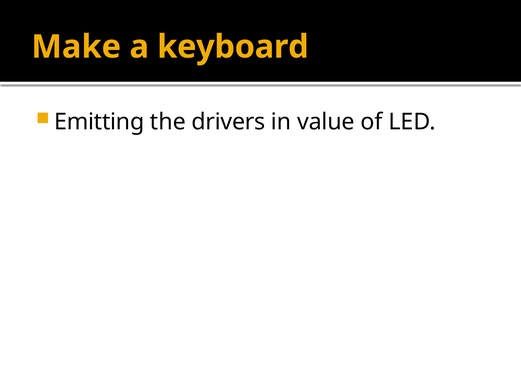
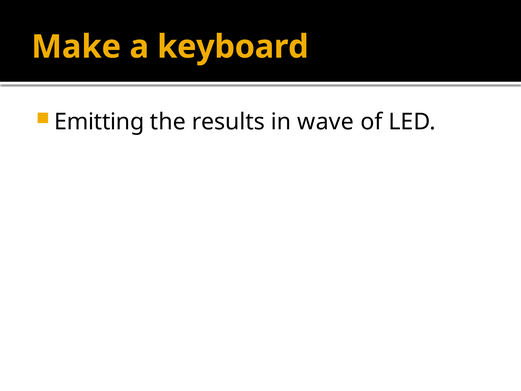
drivers: drivers -> results
value: value -> wave
